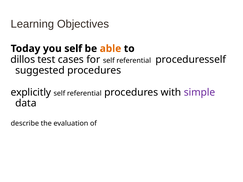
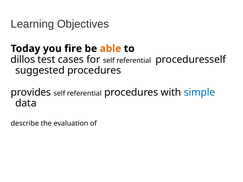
you self: self -> fire
explicitly: explicitly -> provides
simple colour: purple -> blue
